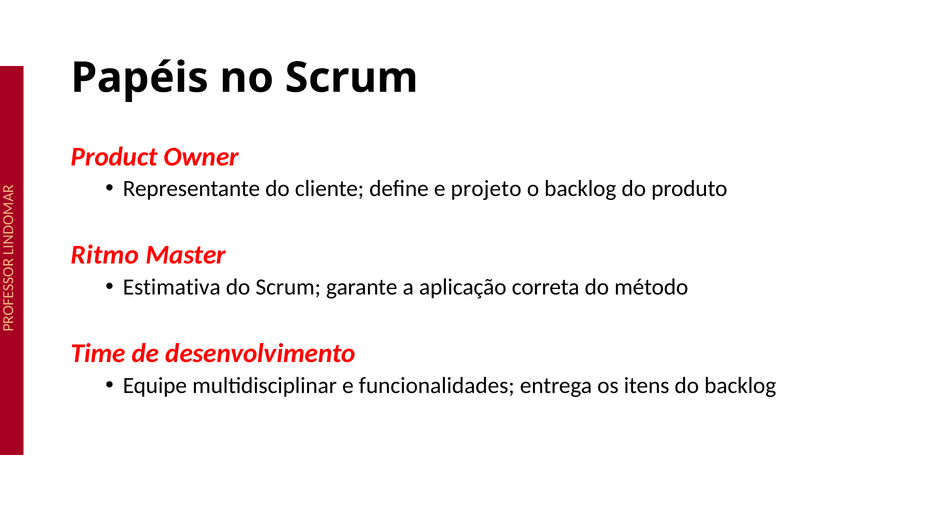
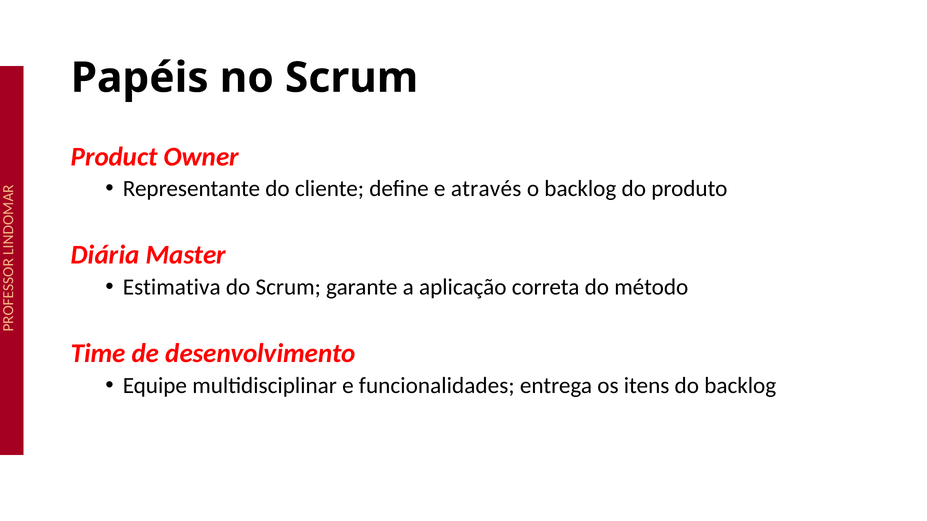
projeto: projeto -> através
Ritmo: Ritmo -> Diária
